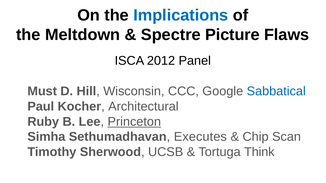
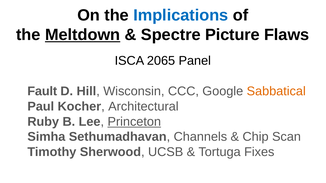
Meltdown underline: none -> present
2012: 2012 -> 2065
Must: Must -> Fault
Sabbatical colour: blue -> orange
Executes: Executes -> Channels
Think: Think -> Fixes
